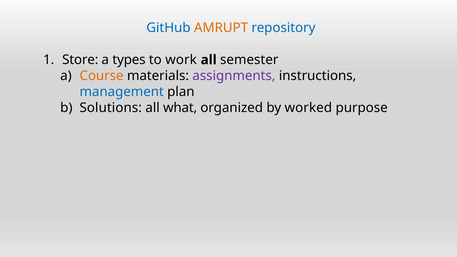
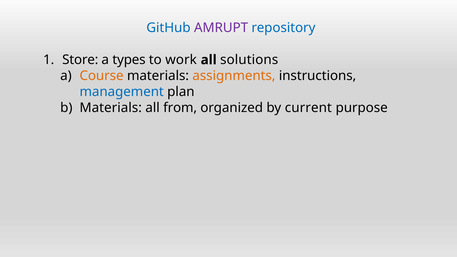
AMRUPT colour: orange -> purple
semester: semester -> solutions
assignments colour: purple -> orange
Solutions at (111, 108): Solutions -> Materials
what: what -> from
worked: worked -> current
